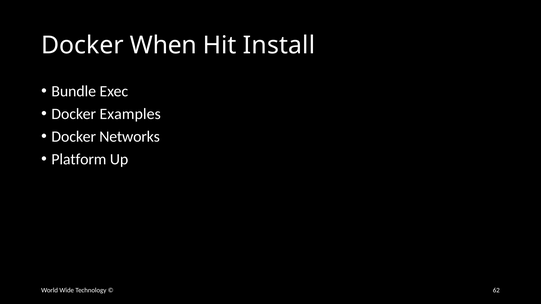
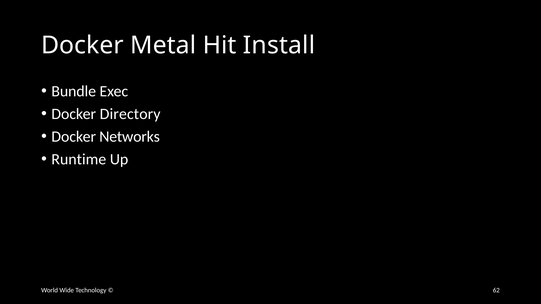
When: When -> Metal
Examples: Examples -> Directory
Platform: Platform -> Runtime
